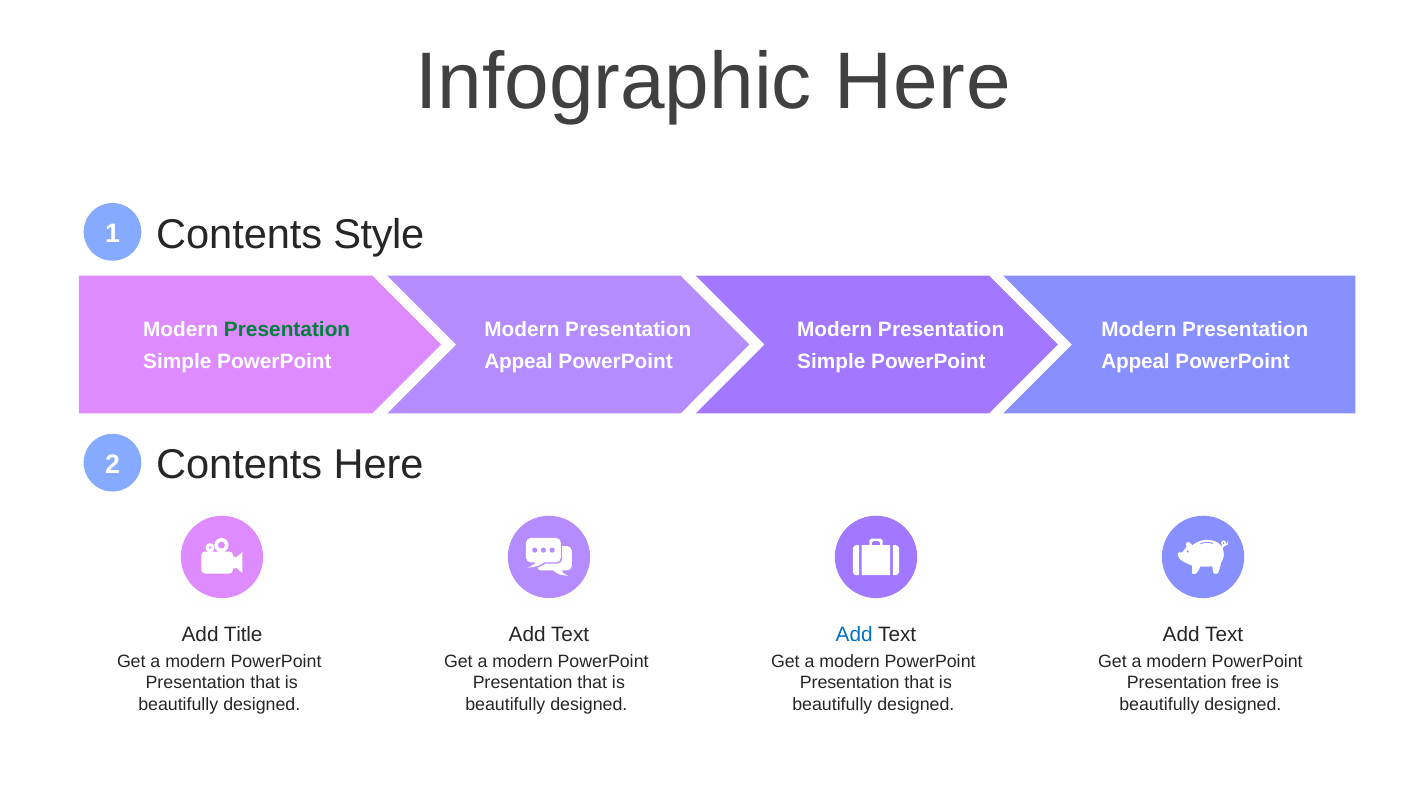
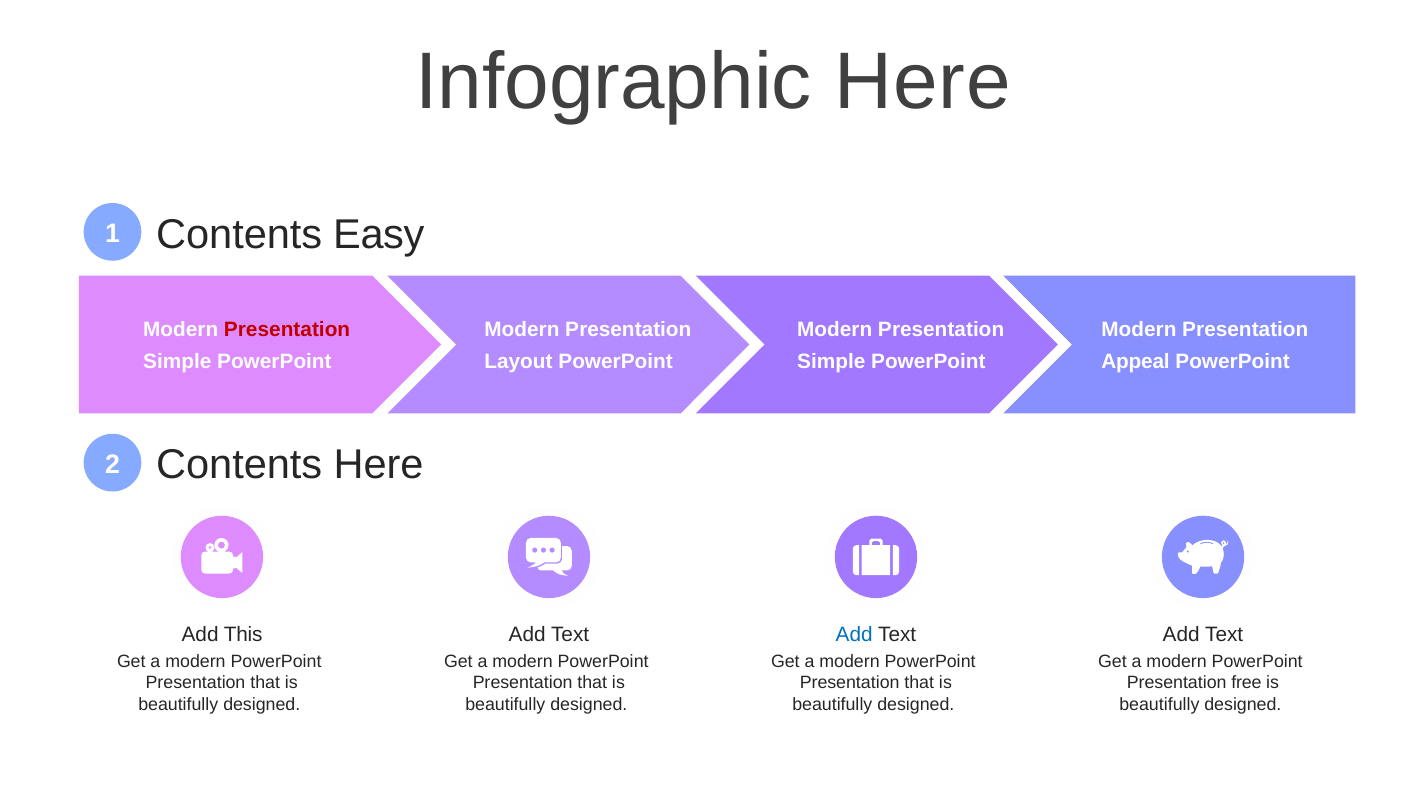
Style: Style -> Easy
Presentation at (287, 329) colour: green -> red
Appeal at (519, 362): Appeal -> Layout
Title: Title -> This
